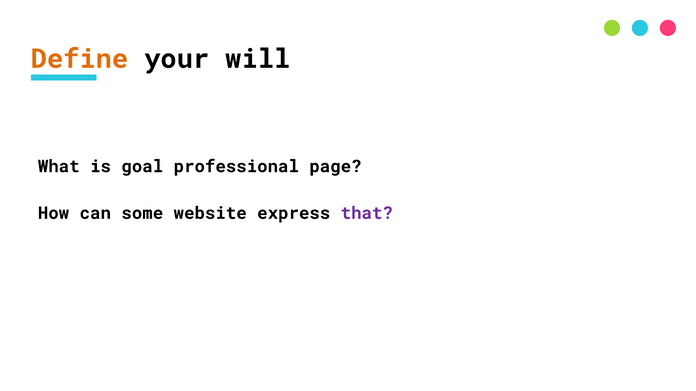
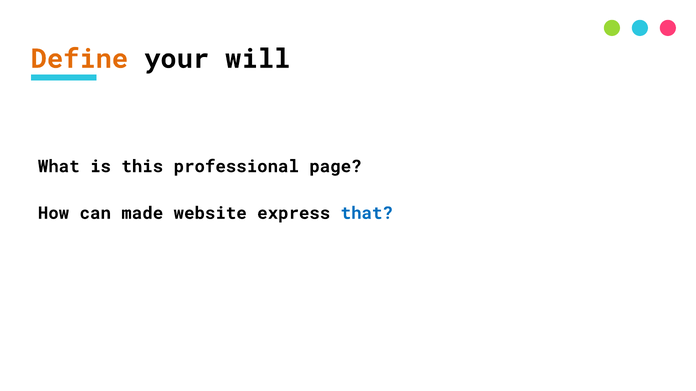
goal: goal -> this
some: some -> made
that colour: purple -> blue
